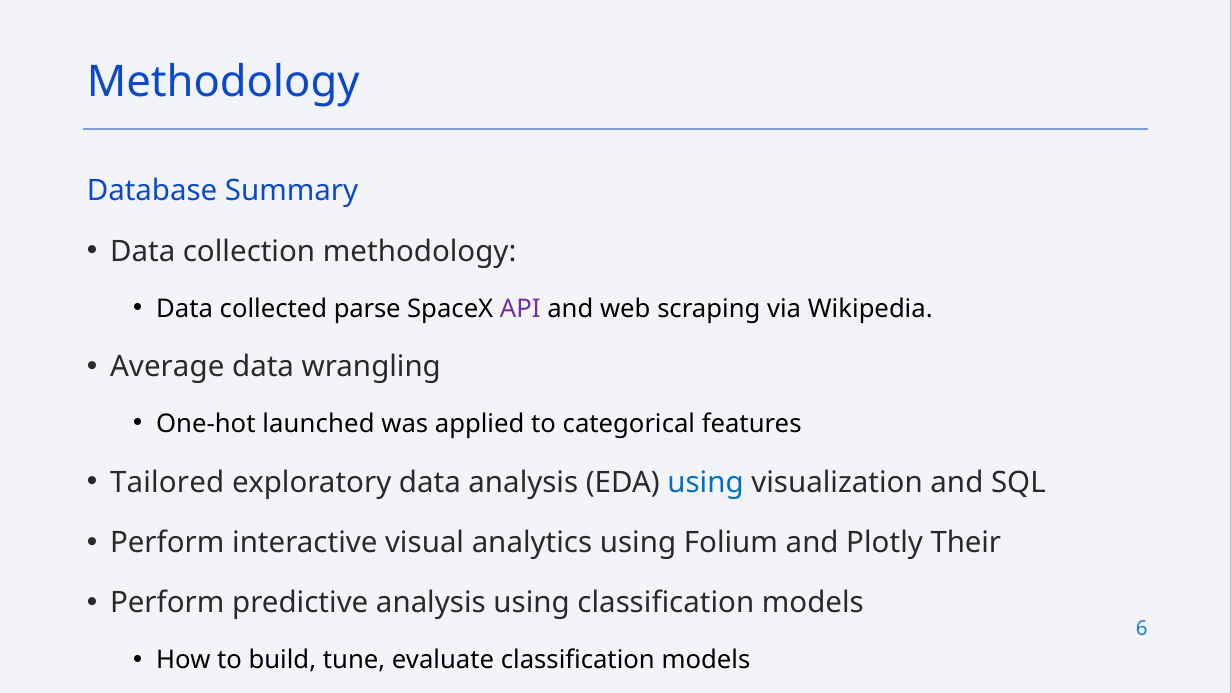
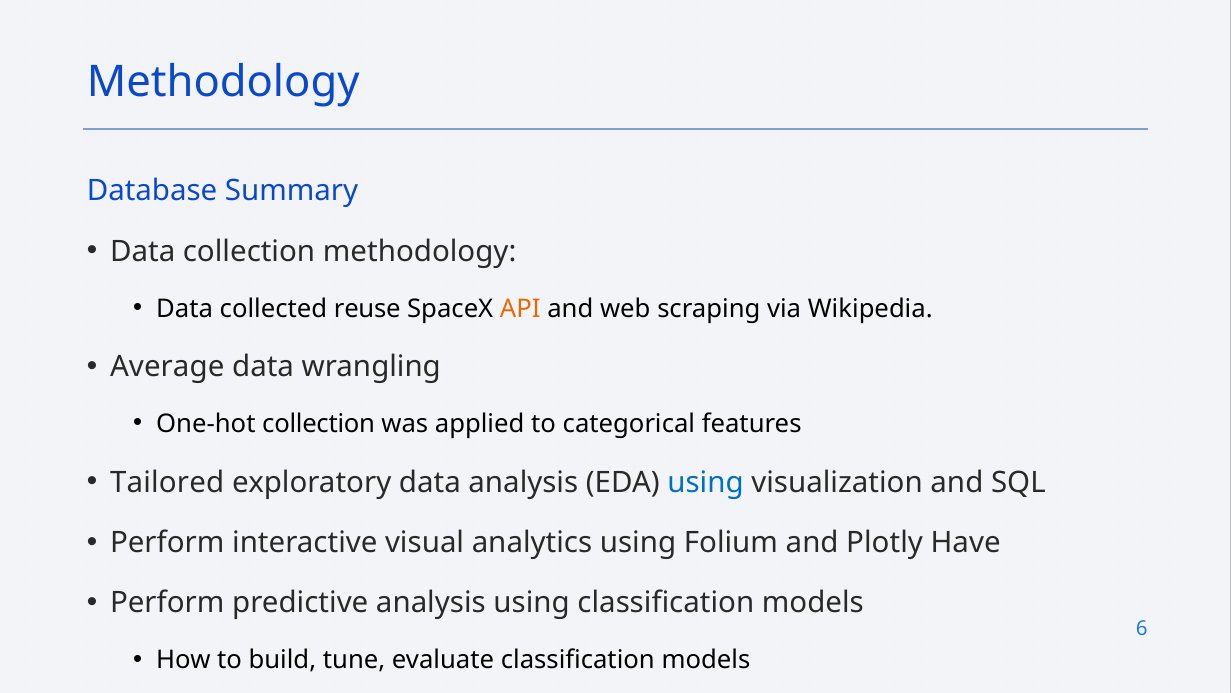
parse: parse -> reuse
API colour: purple -> orange
One-hot launched: launched -> collection
Their: Their -> Have
